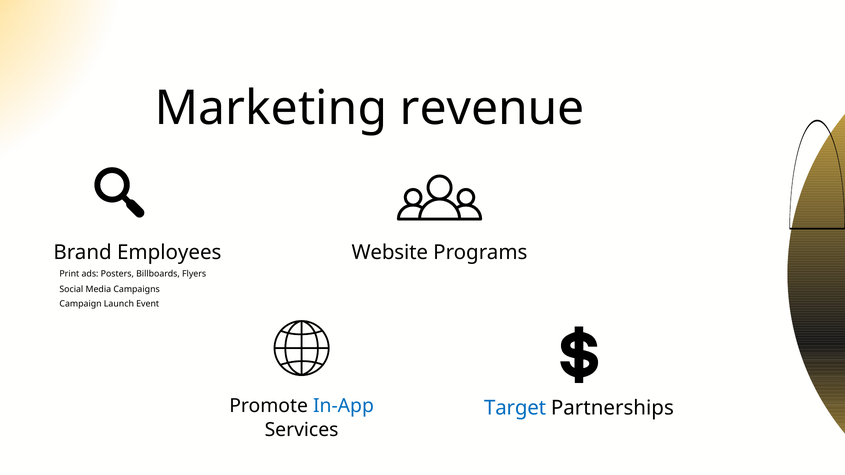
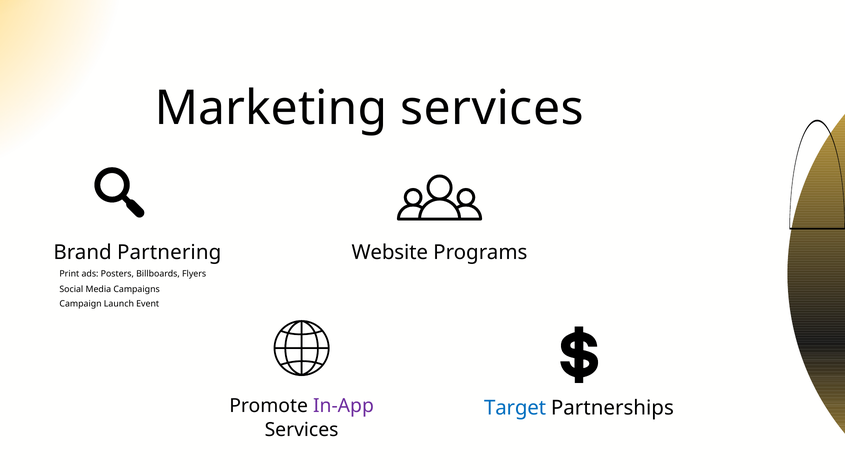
Marketing revenue: revenue -> services
Employees: Employees -> Partnering
In-App colour: blue -> purple
